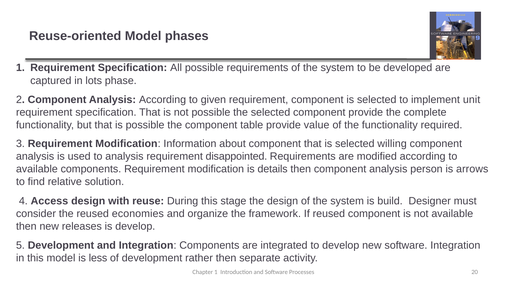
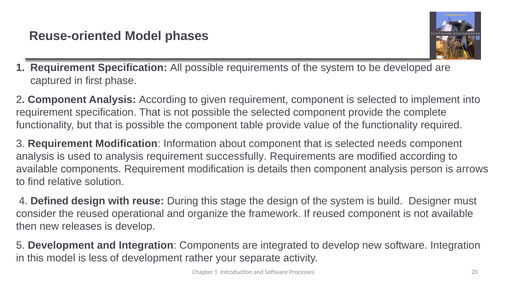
lots: lots -> first
unit: unit -> into
willing: willing -> needs
disappointed: disappointed -> successfully
Access: Access -> Defined
economies: economies -> operational
rather then: then -> your
